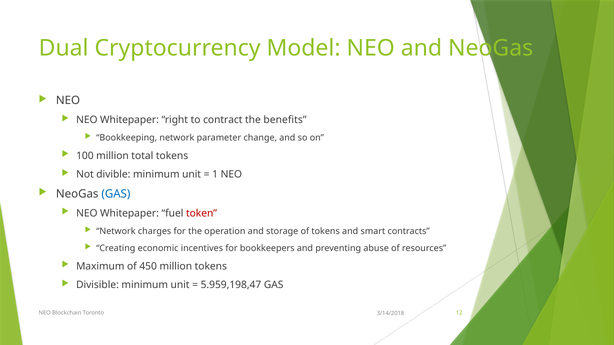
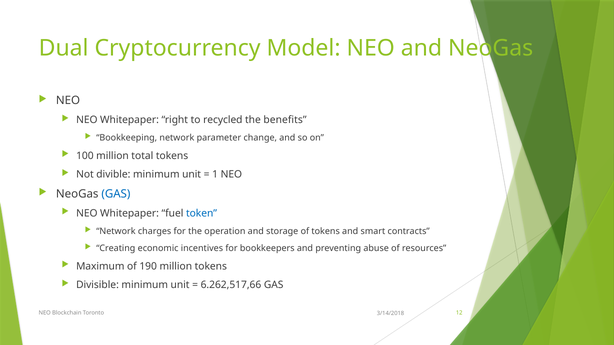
contract: contract -> recycled
token colour: red -> blue
450: 450 -> 190
5.959,198,47: 5.959,198,47 -> 6.262,517,66
